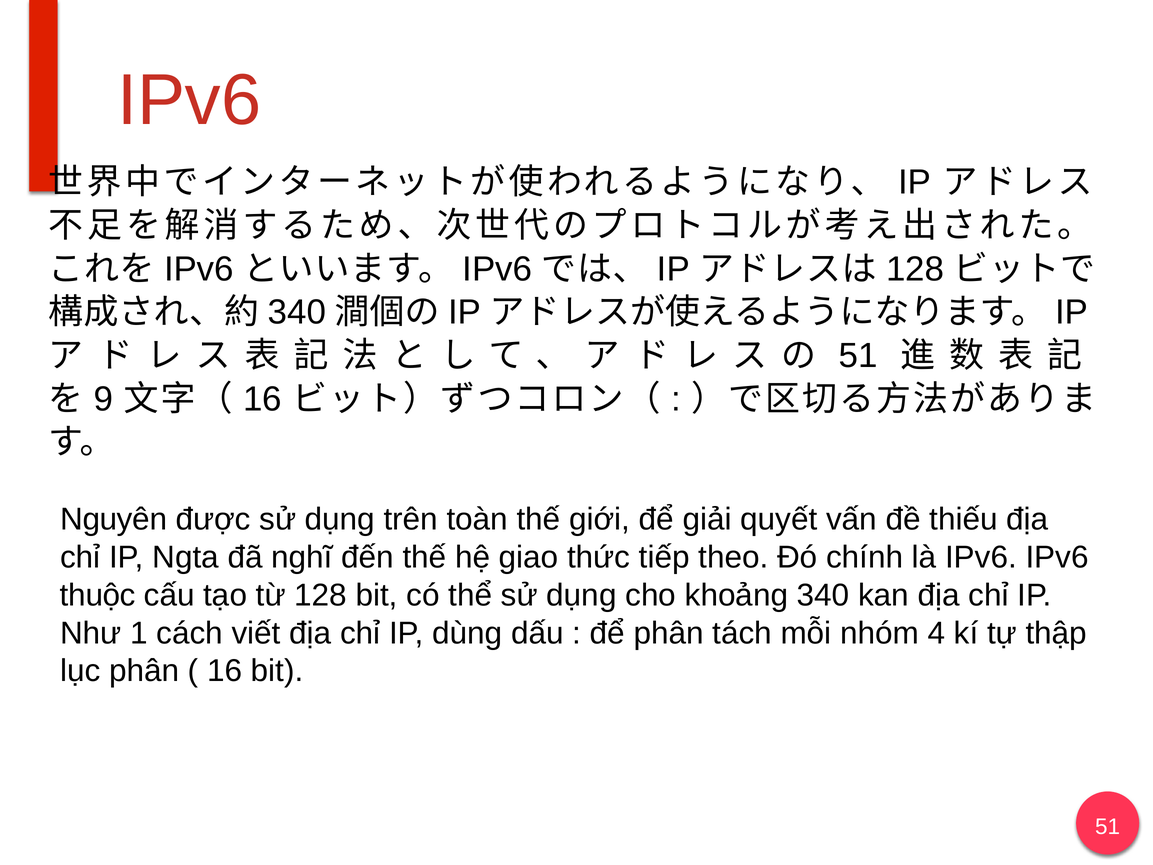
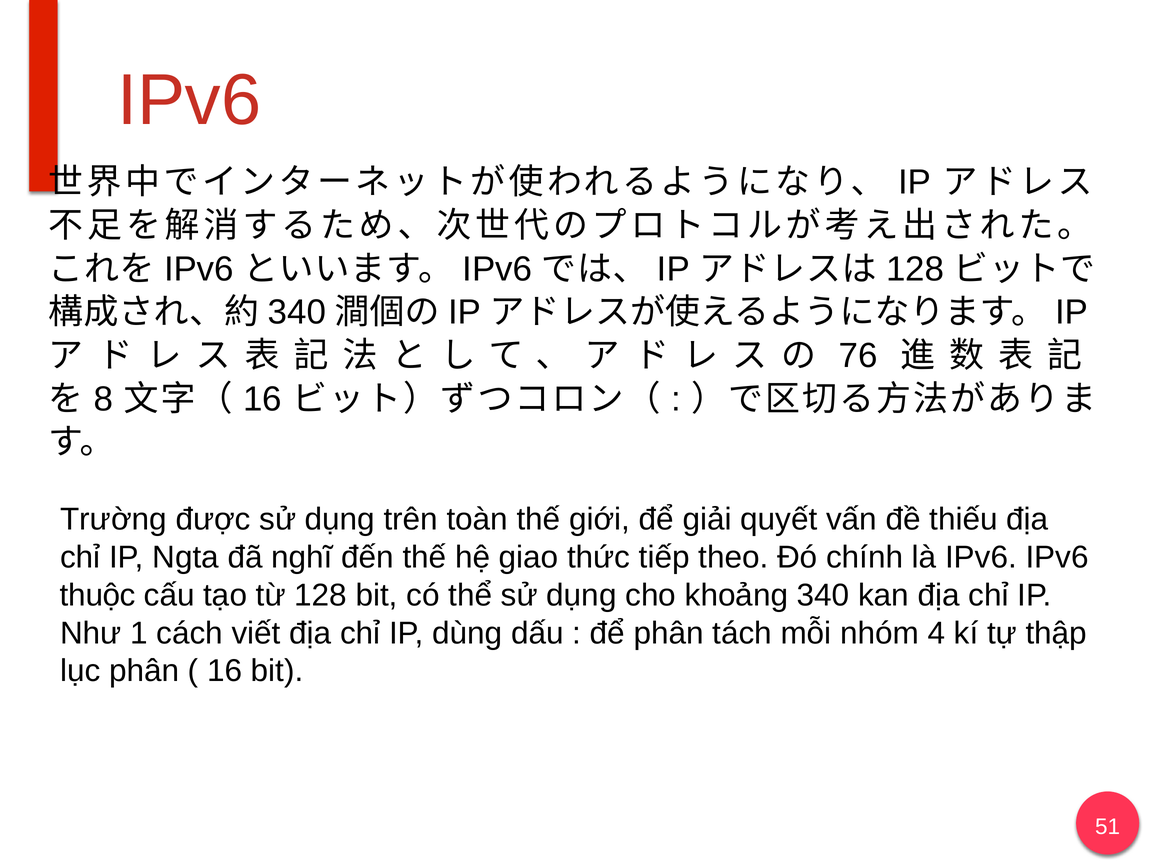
51 at (858, 356): 51 -> 76
9: 9 -> 8
Nguyên: Nguyên -> Trường
